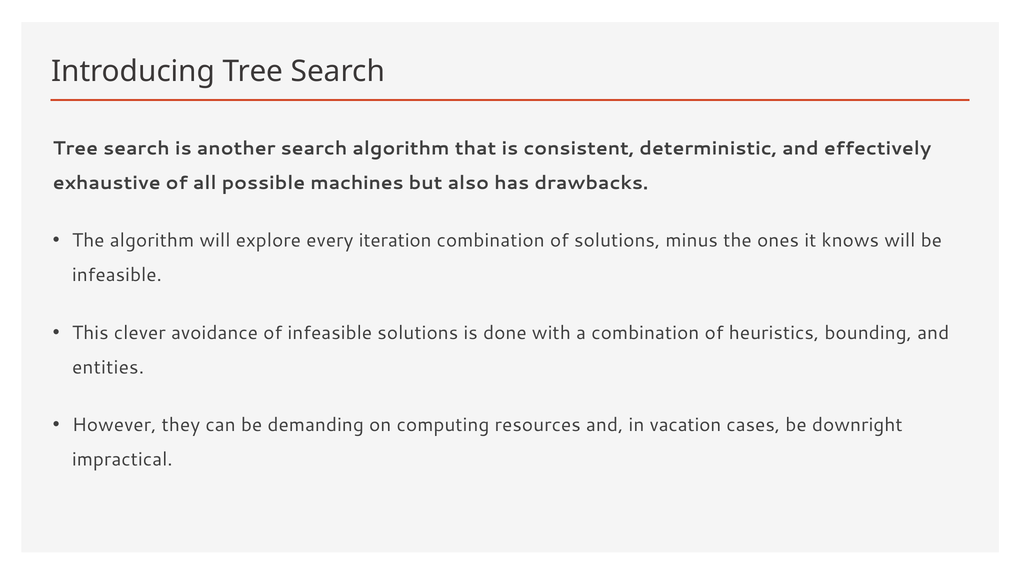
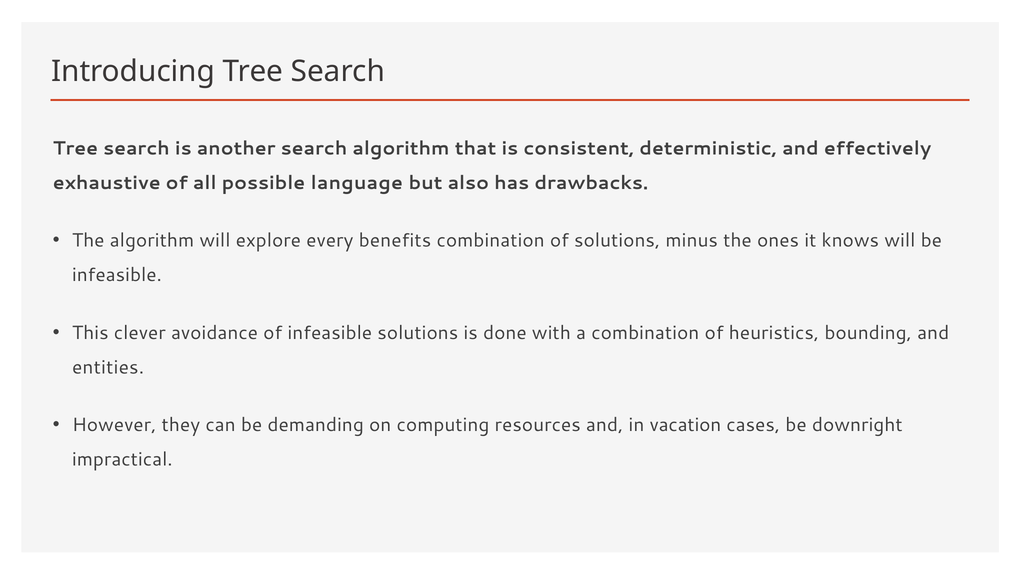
machines: machines -> language
iteration: iteration -> benefits
